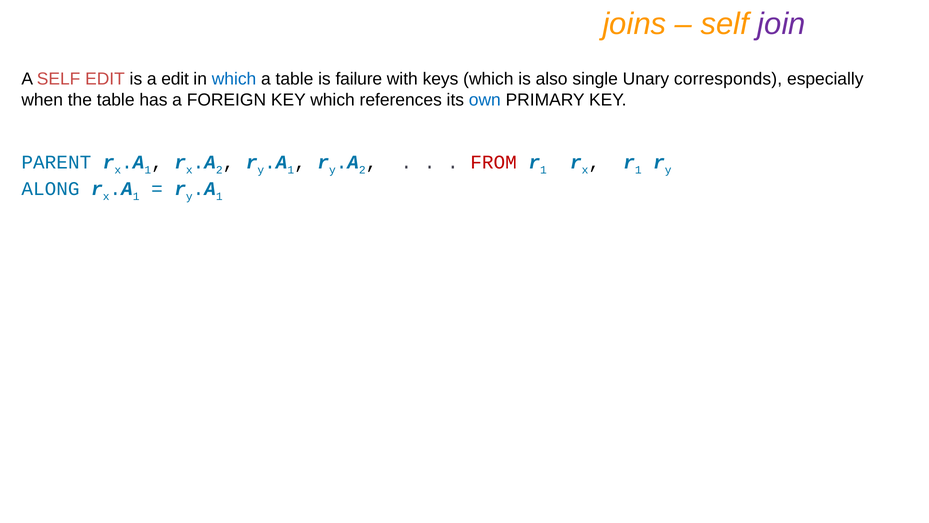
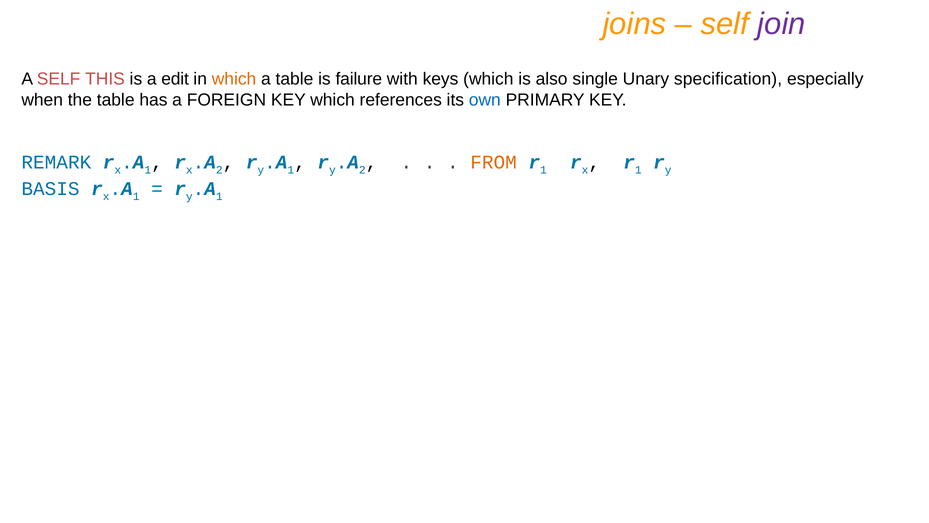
SELF EDIT: EDIT -> THIS
which at (234, 79) colour: blue -> orange
corresponds: corresponds -> specification
PARENT: PARENT -> REMARK
FROM colour: red -> orange
ALONG: ALONG -> BASIS
